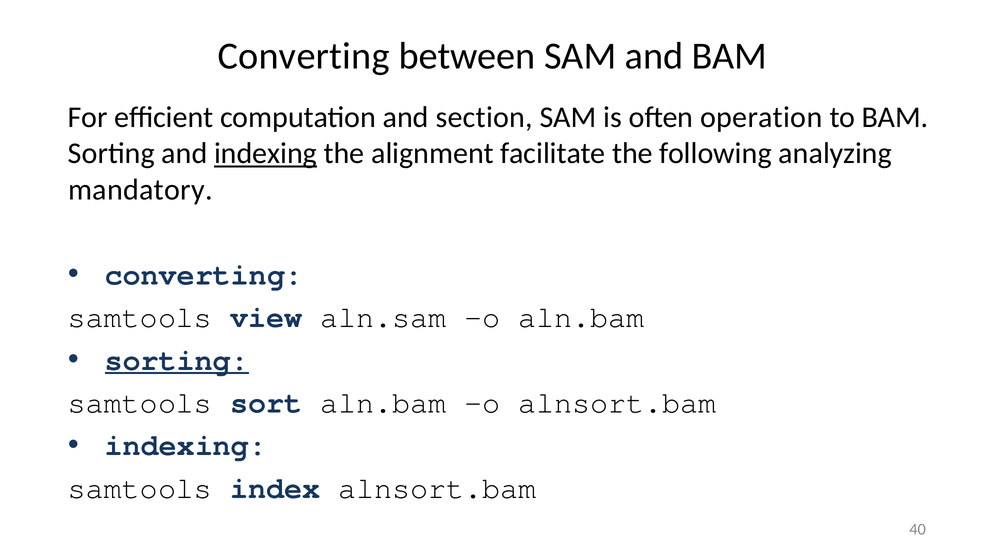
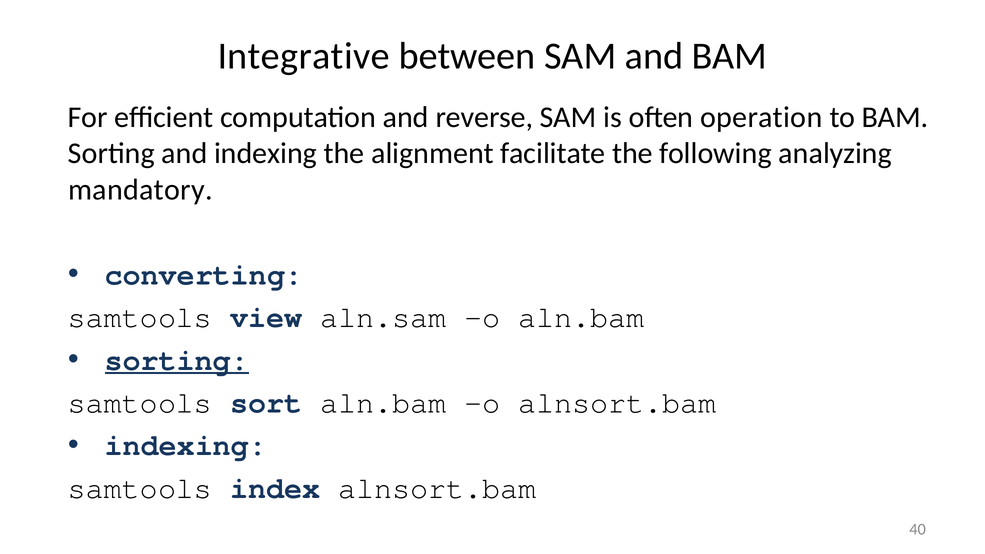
Converting at (304, 56): Converting -> Integrative
section: section -> reverse
indexing at (266, 154) underline: present -> none
